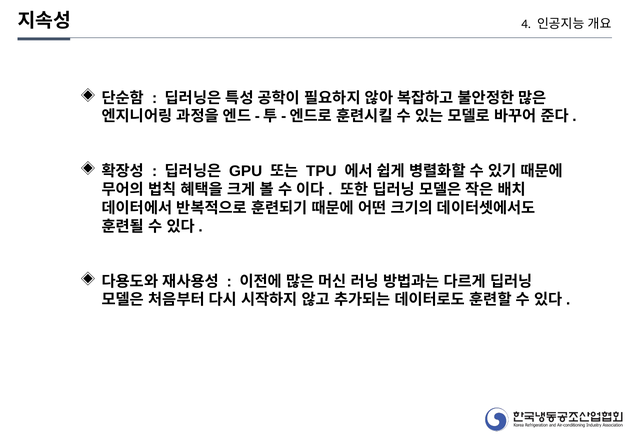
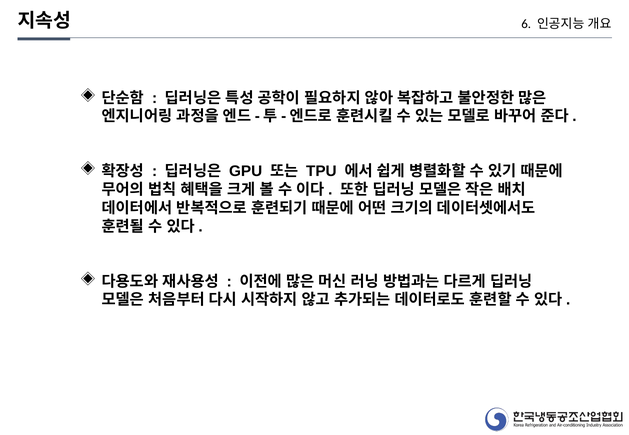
4: 4 -> 6
